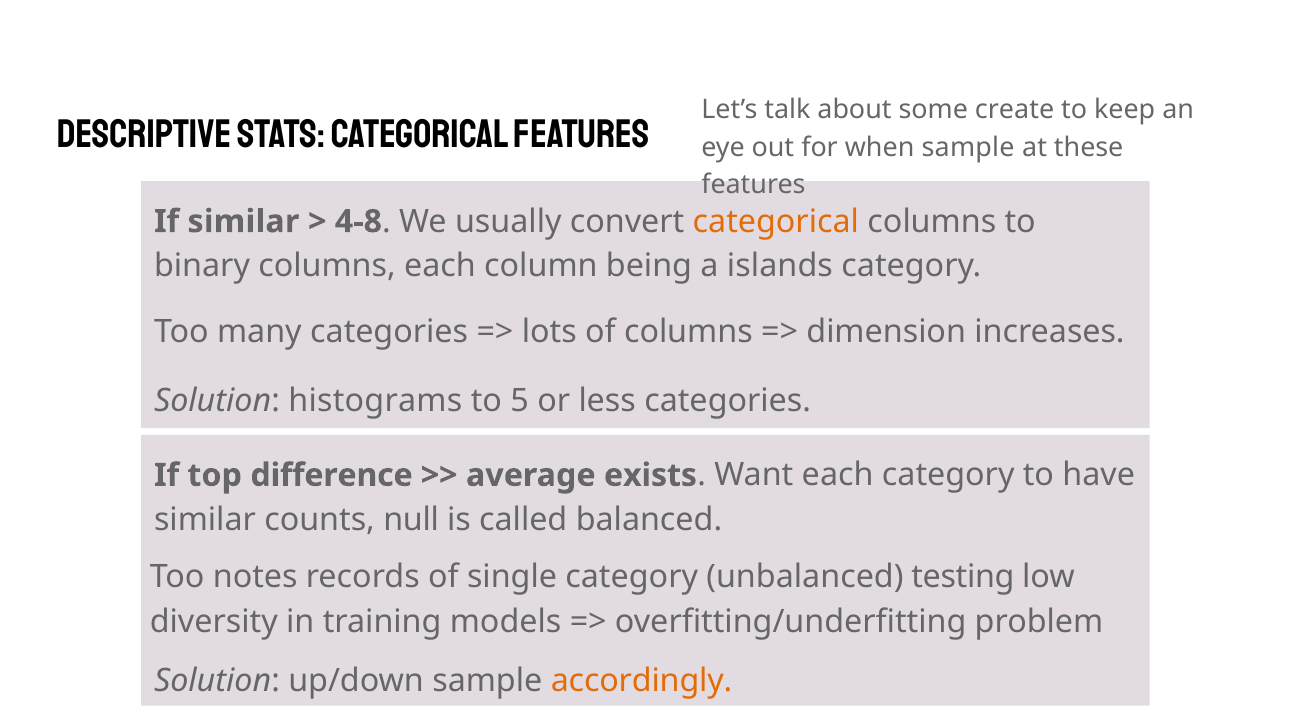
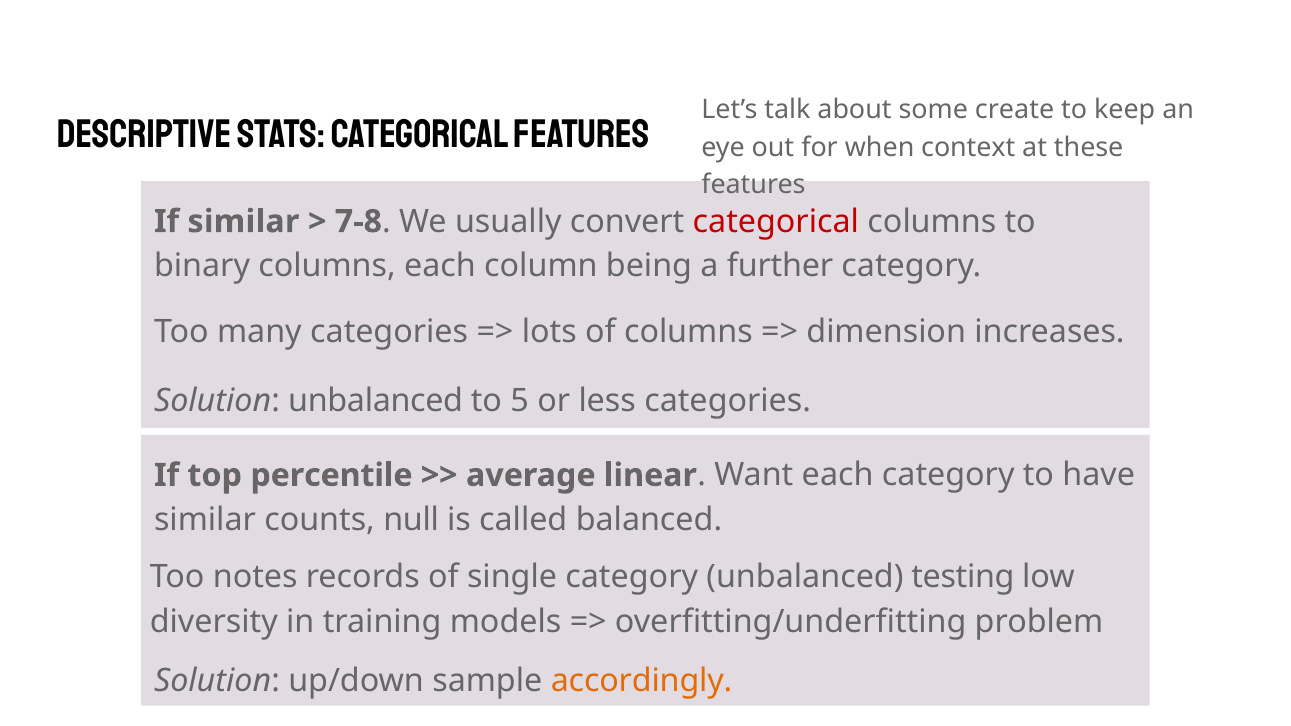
when sample: sample -> context
4-8: 4-8 -> 7-8
categorical at (776, 222) colour: orange -> red
islands: islands -> further
Solution histograms: histograms -> unbalanced
difference: difference -> percentile
exists: exists -> linear
